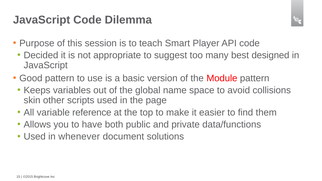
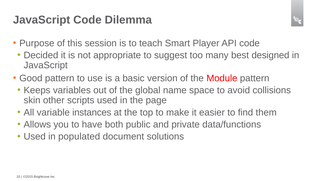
reference: reference -> instances
whenever: whenever -> populated
